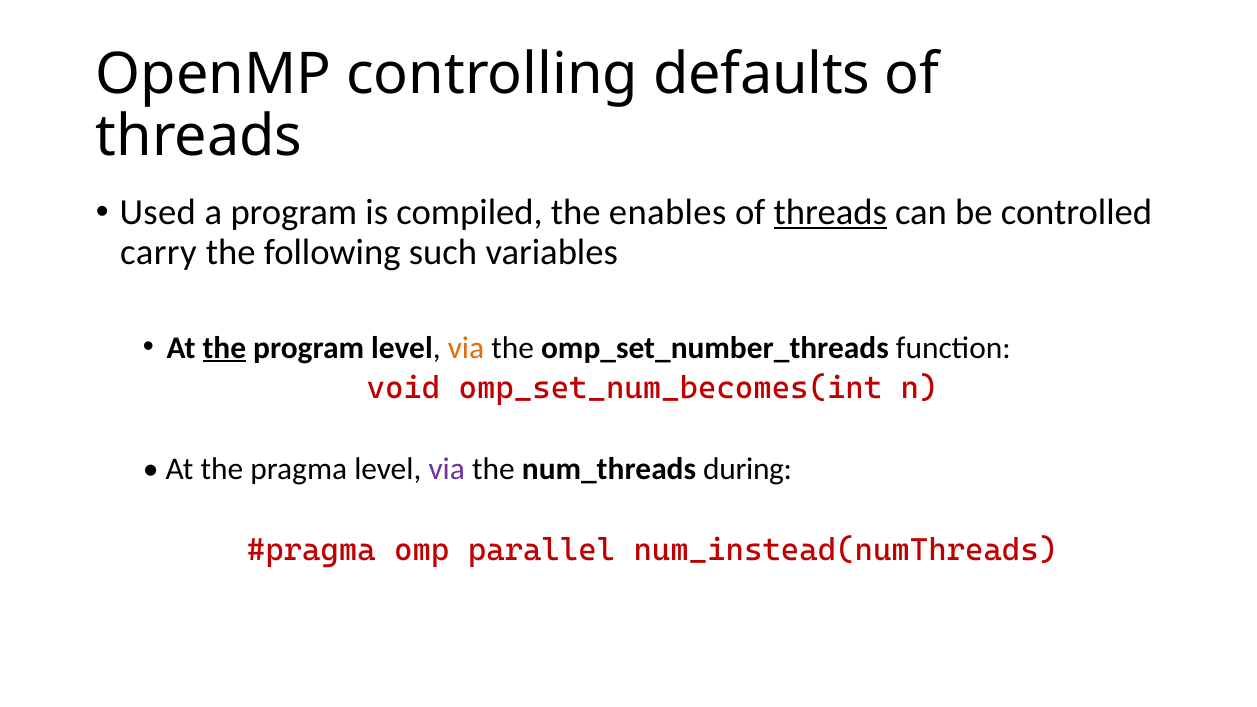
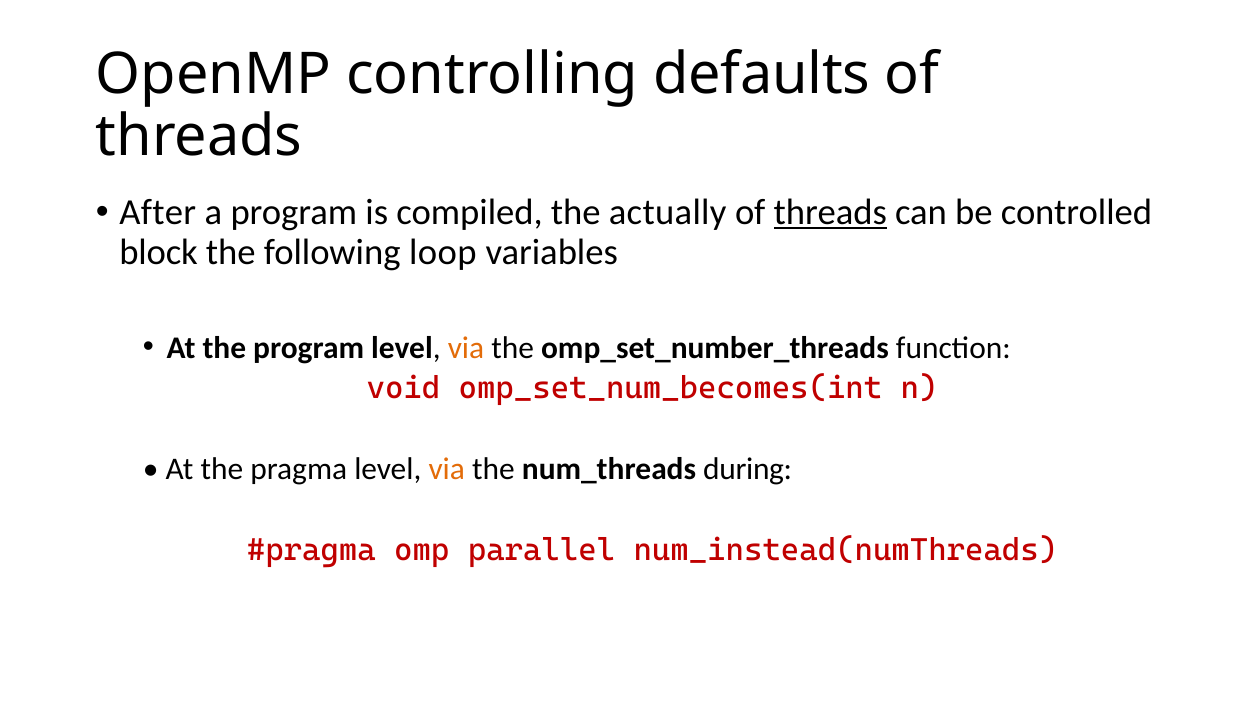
Used: Used -> After
enables: enables -> actually
carry: carry -> block
such: such -> loop
the at (224, 348) underline: present -> none
via at (447, 469) colour: purple -> orange
